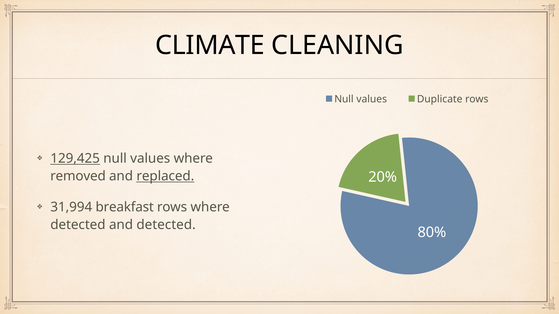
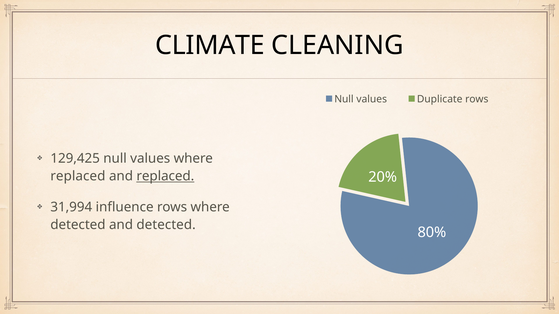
129,425 underline: present -> none
removed at (78, 176): removed -> replaced
breakfast: breakfast -> influence
